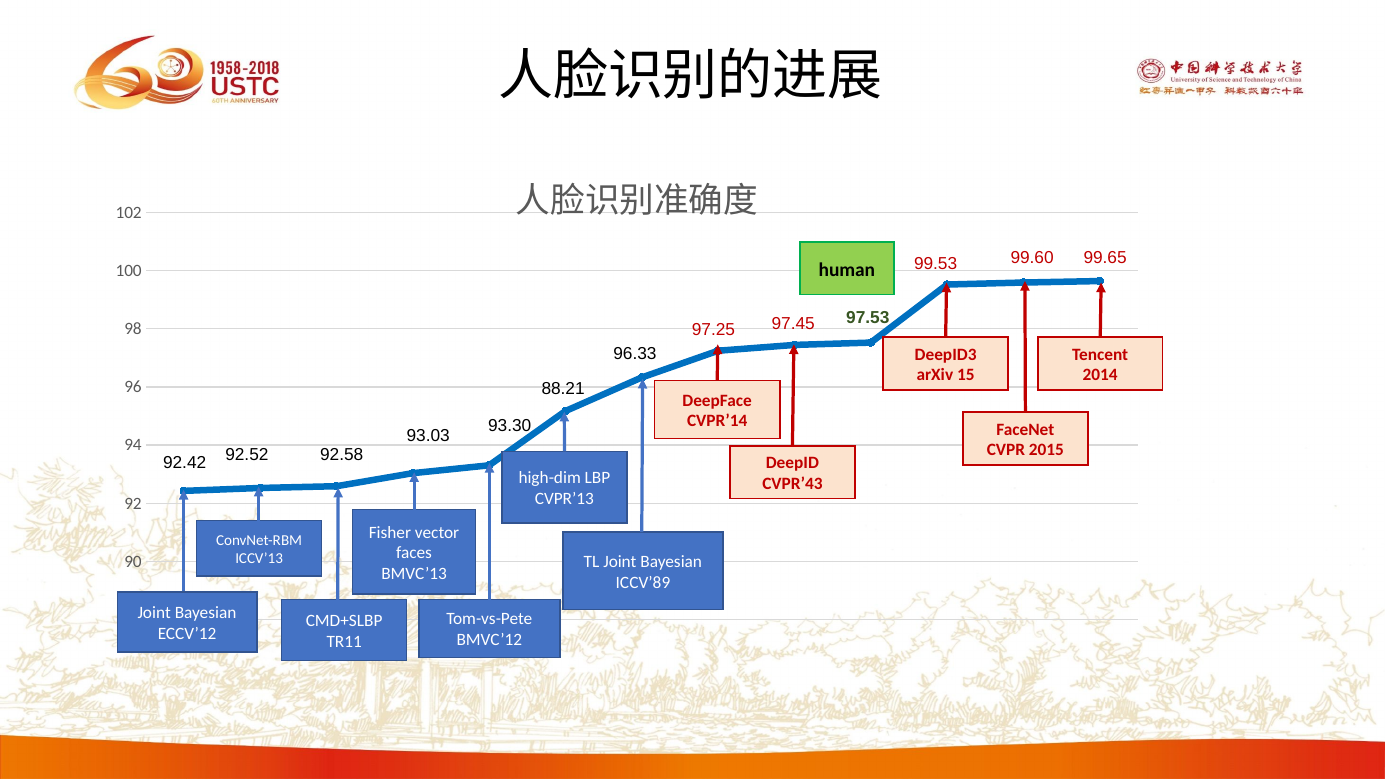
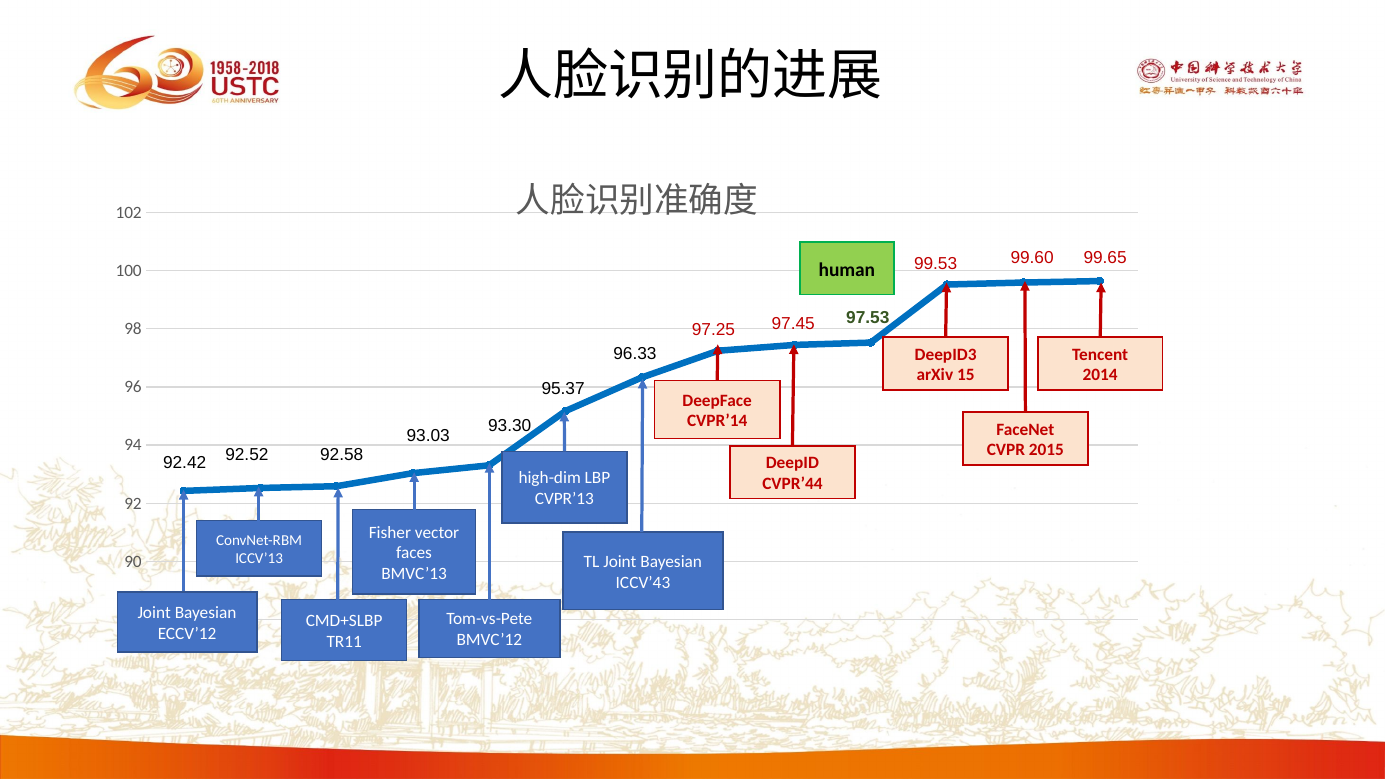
88.21: 88.21 -> 95.37
CVPR’43: CVPR’43 -> CVPR’44
ICCV’89: ICCV’89 -> ICCV’43
